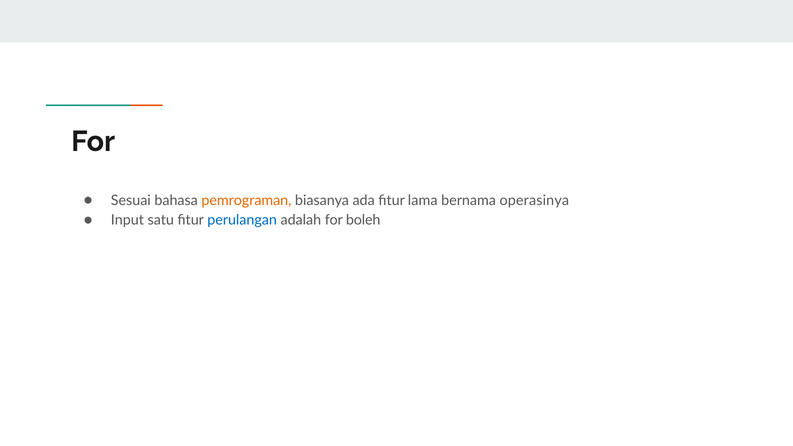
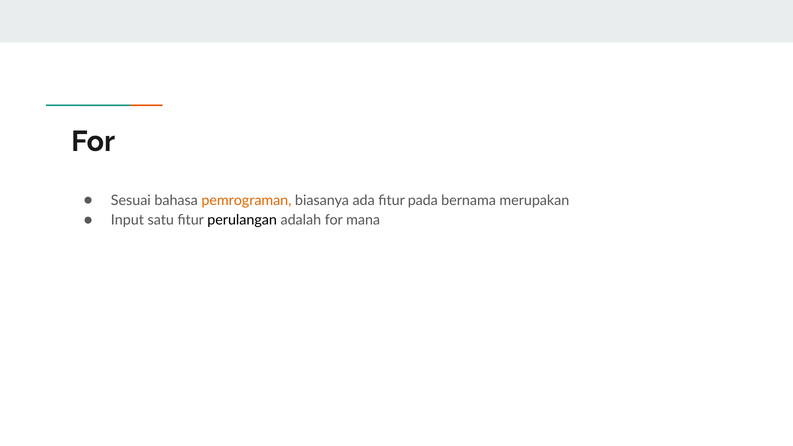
lama: lama -> pada
operasinya: operasinya -> merupakan
perulangan colour: blue -> black
boleh: boleh -> mana
